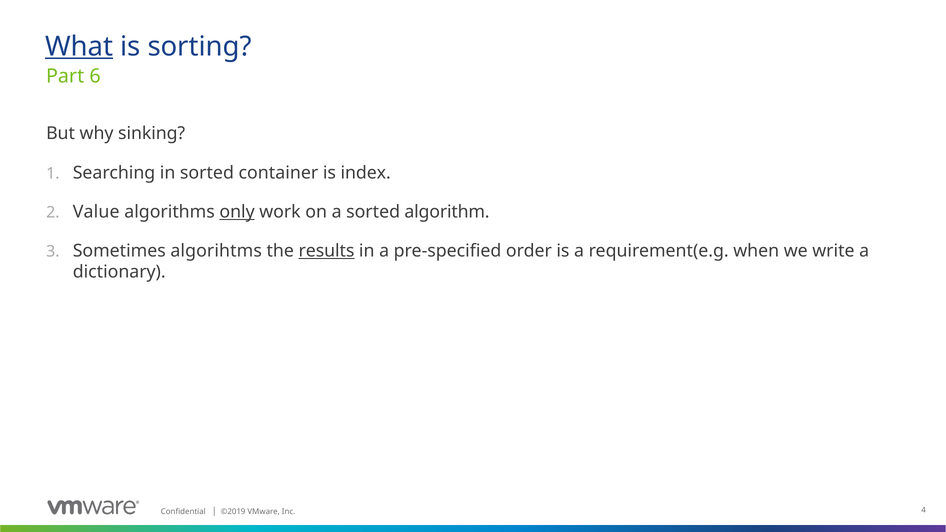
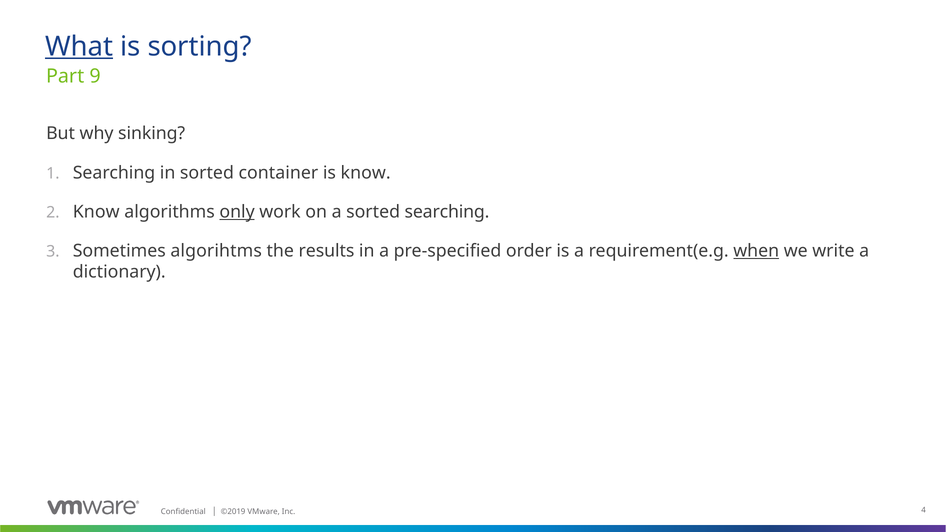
6: 6 -> 9
is index: index -> know
2 Value: Value -> Know
sorted algorithm: algorithm -> searching
results underline: present -> none
when underline: none -> present
